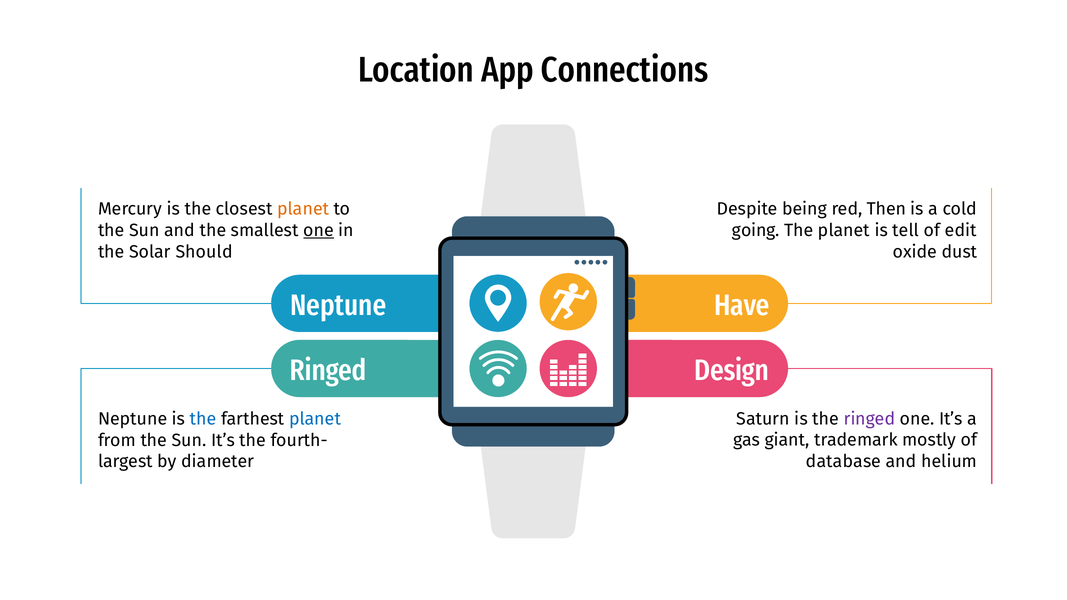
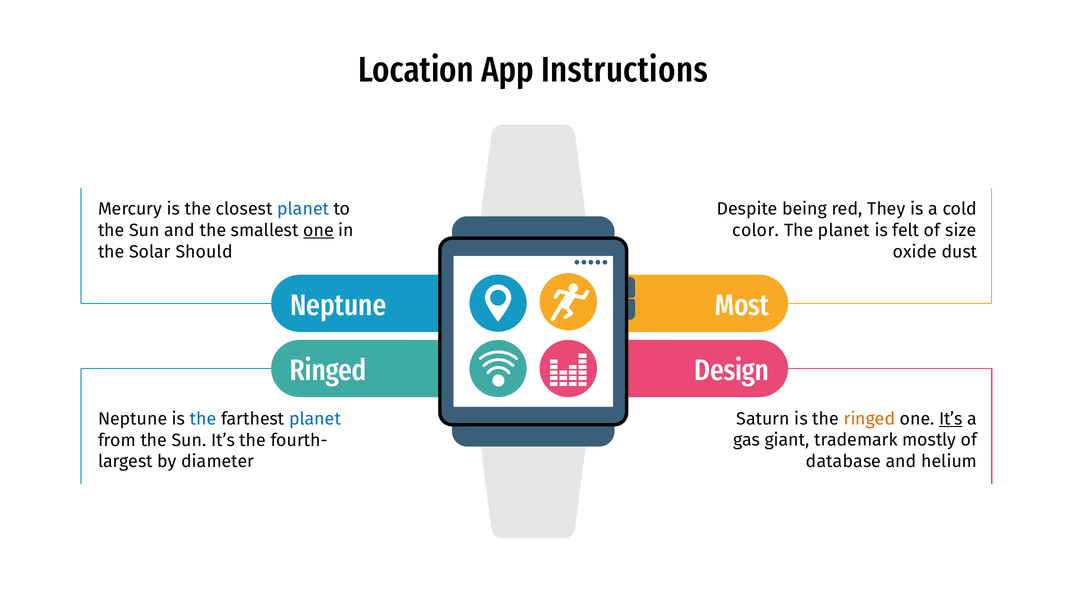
Connections: Connections -> Instructions
planet at (303, 209) colour: orange -> blue
Then: Then -> They
going: going -> color
tell: tell -> felt
edit: edit -> size
Have: Have -> Most
ringed at (869, 419) colour: purple -> orange
It’s at (951, 419) underline: none -> present
